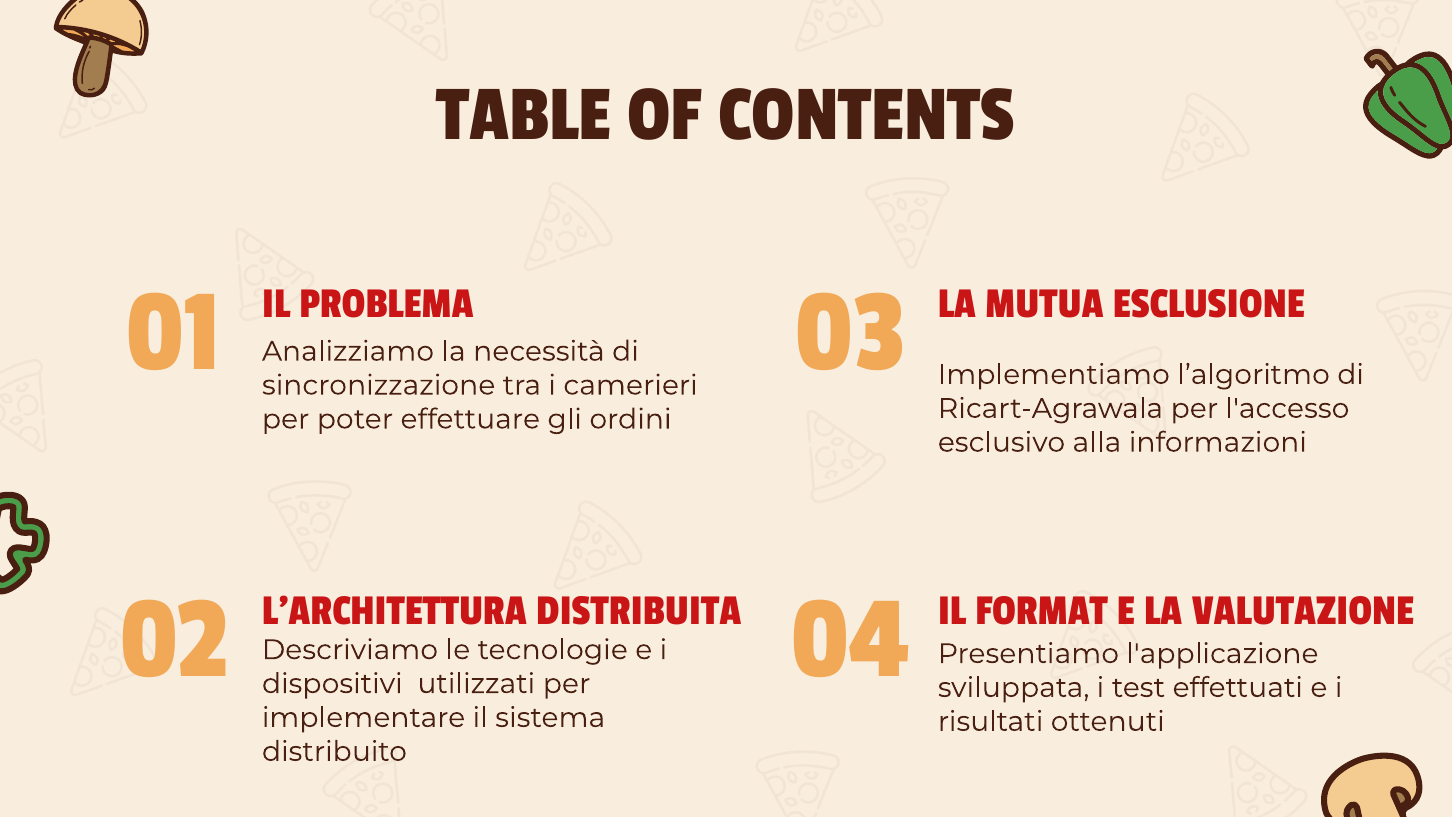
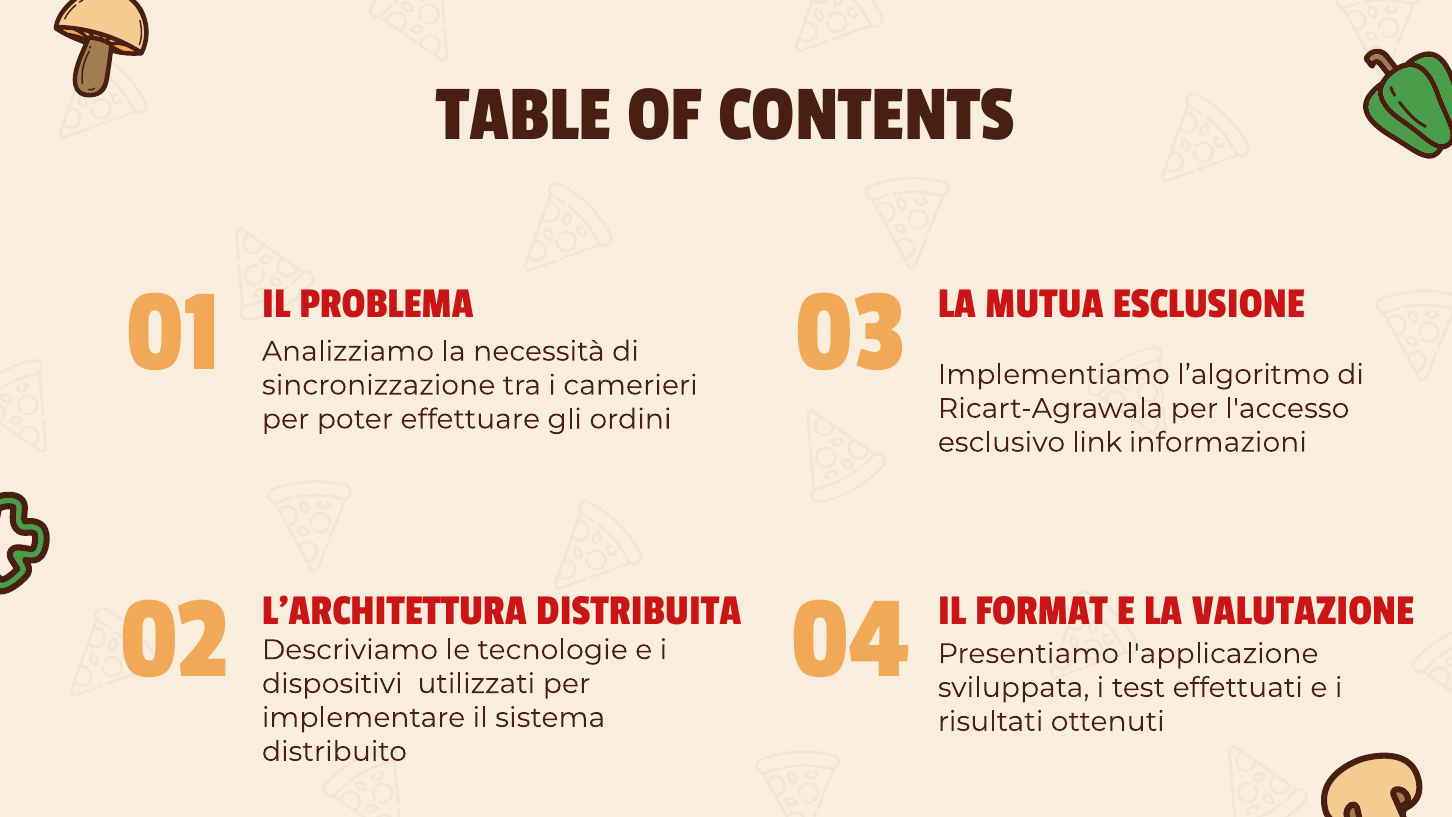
alla: alla -> link
